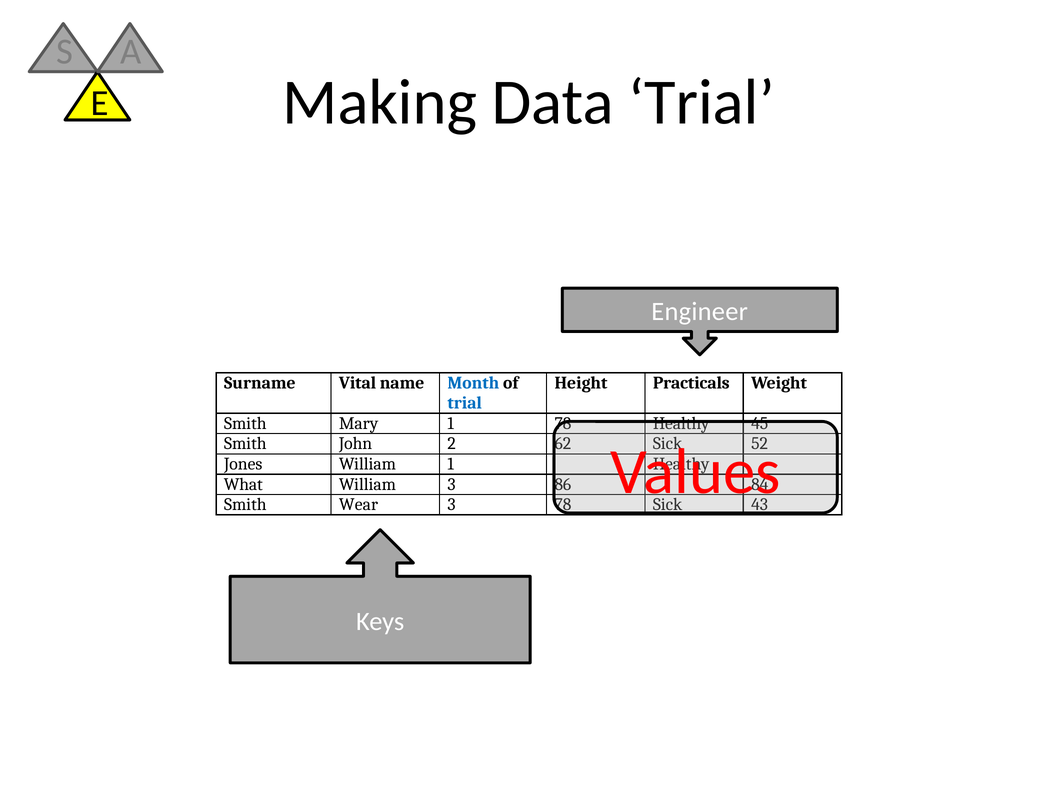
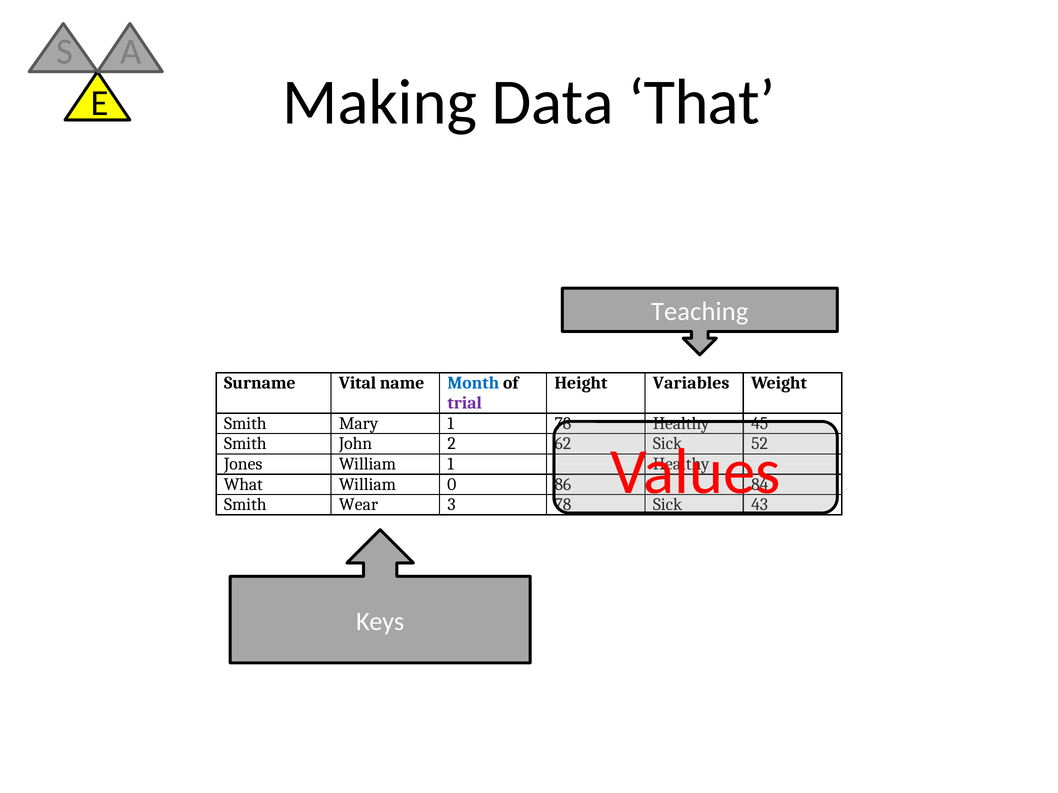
Data Trial: Trial -> That
Engineer: Engineer -> Teaching
Practicals: Practicals -> Variables
trial at (465, 403) colour: blue -> purple
William 3: 3 -> 0
